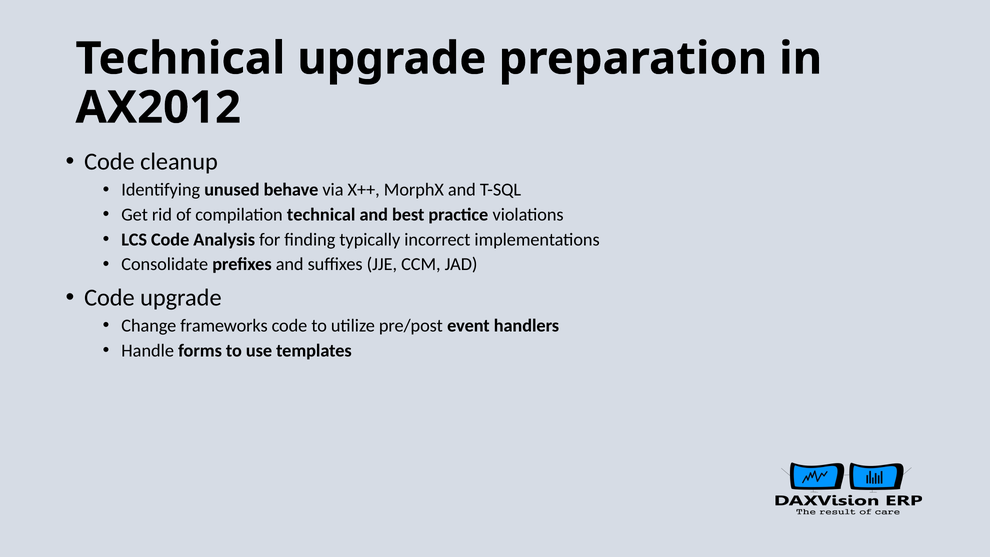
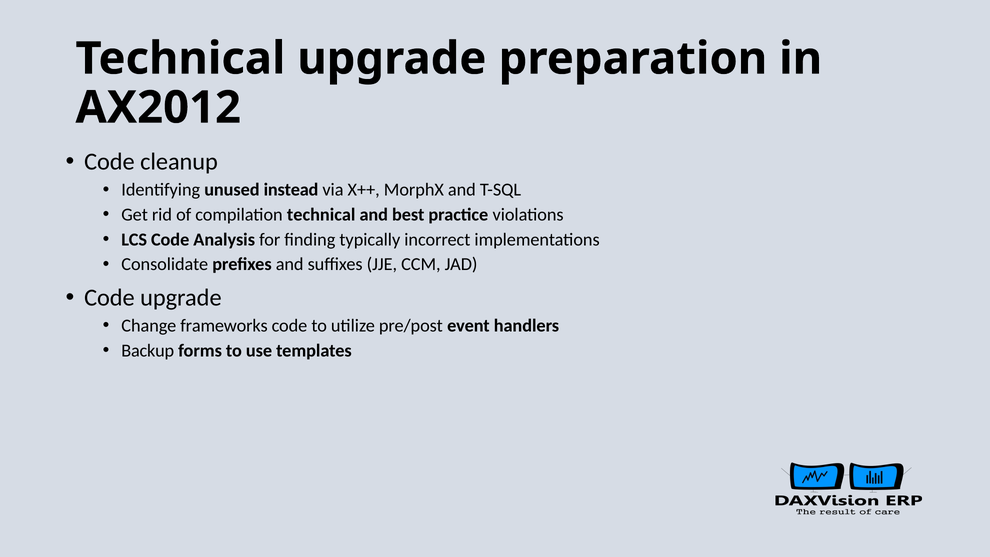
behave: behave -> instead
Handle: Handle -> Backup
